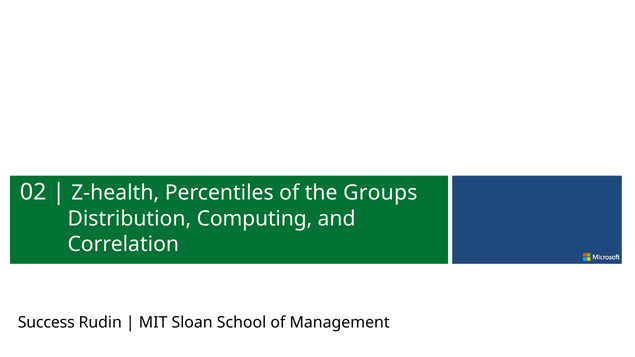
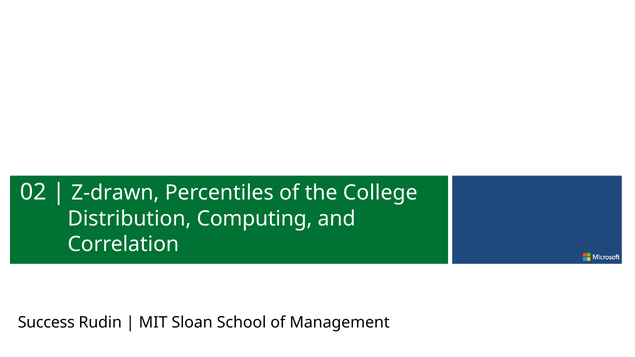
Z-health: Z-health -> Z-drawn
Groups: Groups -> College
